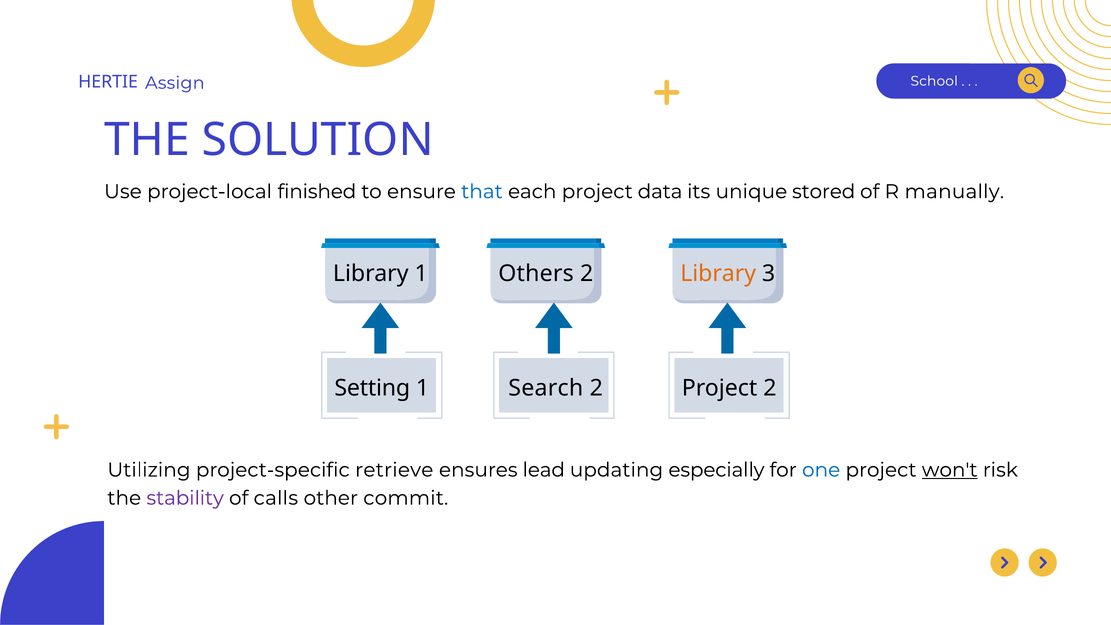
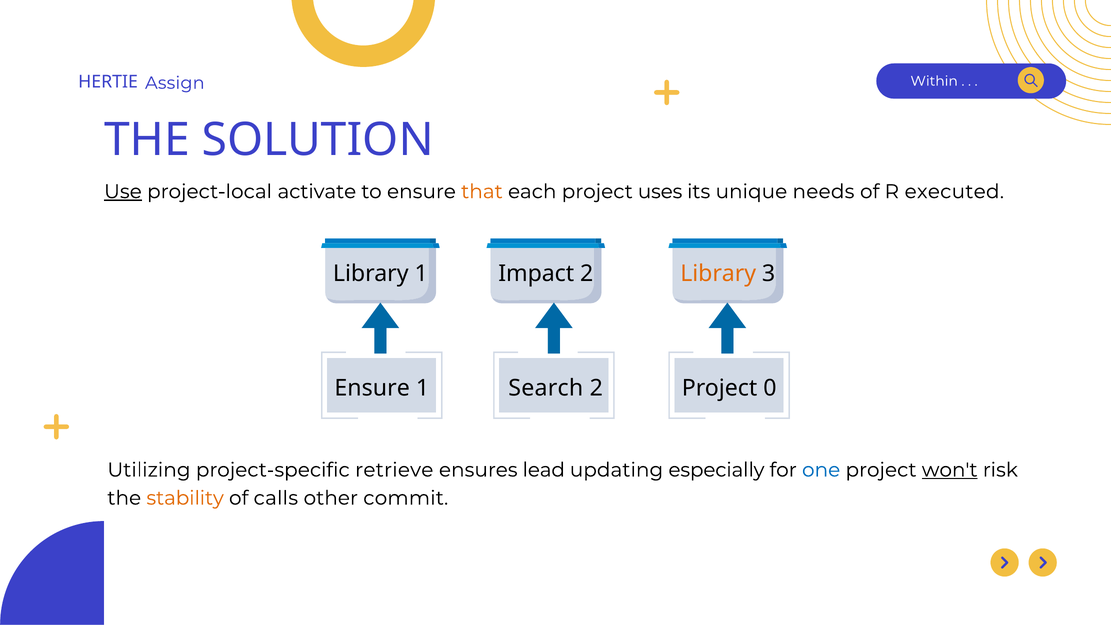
School: School -> Within
Use underline: none -> present
finished: finished -> activate
that colour: blue -> orange
data: data -> uses
stored: stored -> needs
manually: manually -> executed
Others: Others -> Impact
Setting at (372, 388): Setting -> Ensure
Project 2: 2 -> 0
stability colour: purple -> orange
